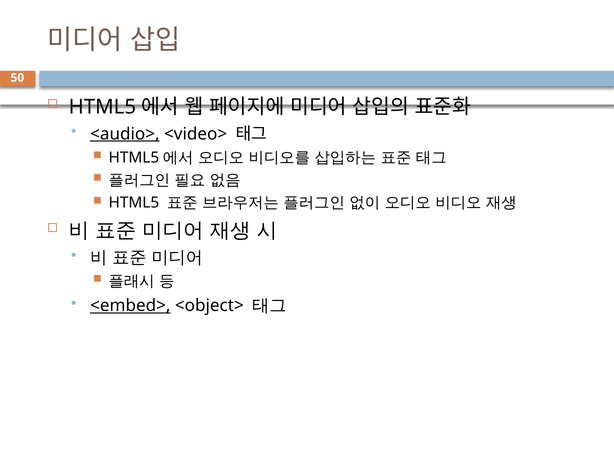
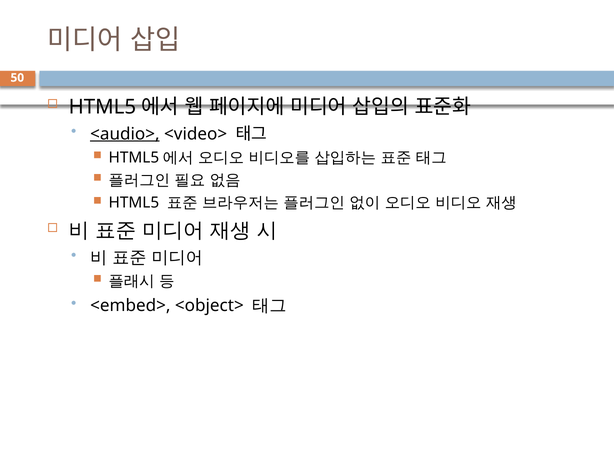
<embed> underline: present -> none
